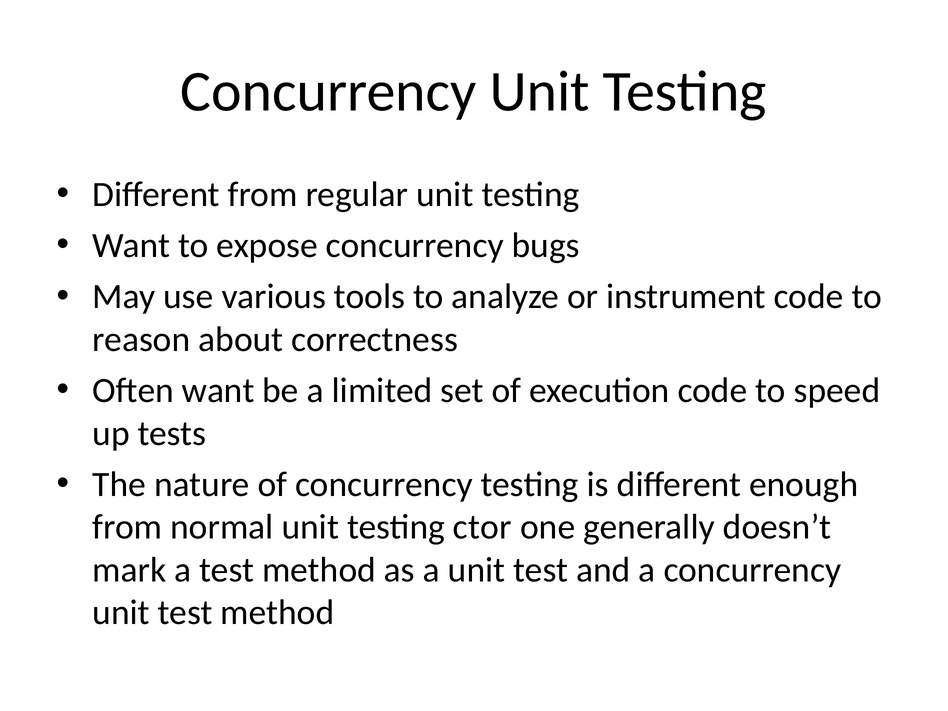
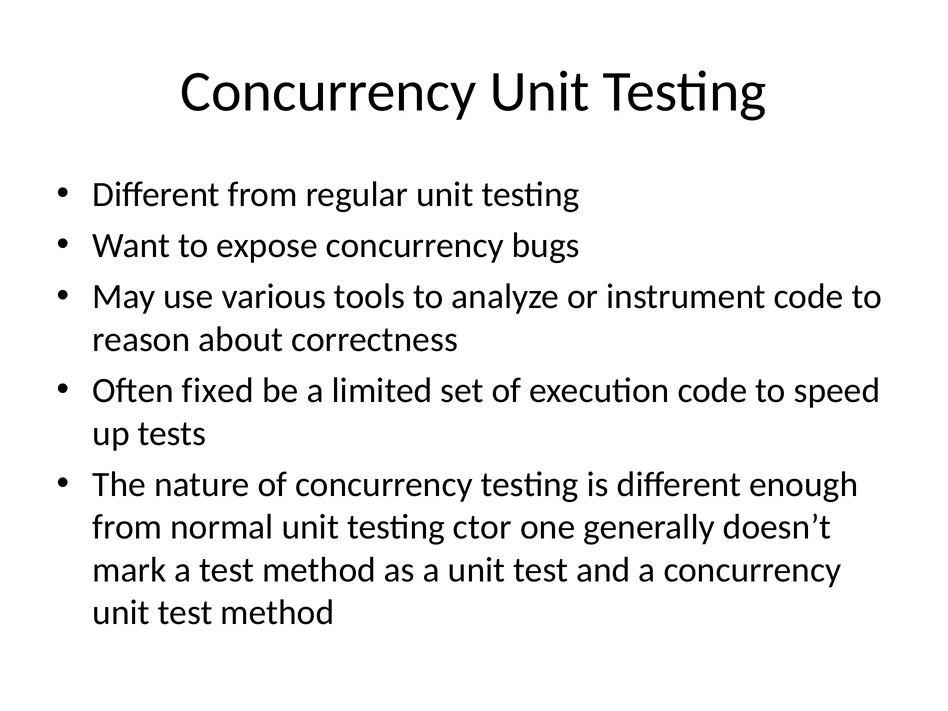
Often want: want -> fixed
